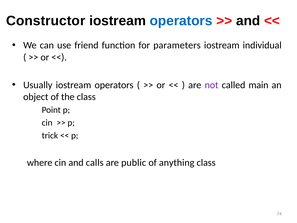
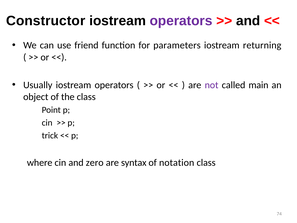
operators at (181, 21) colour: blue -> purple
individual: individual -> returning
calls: calls -> zero
public: public -> syntax
anything: anything -> notation
